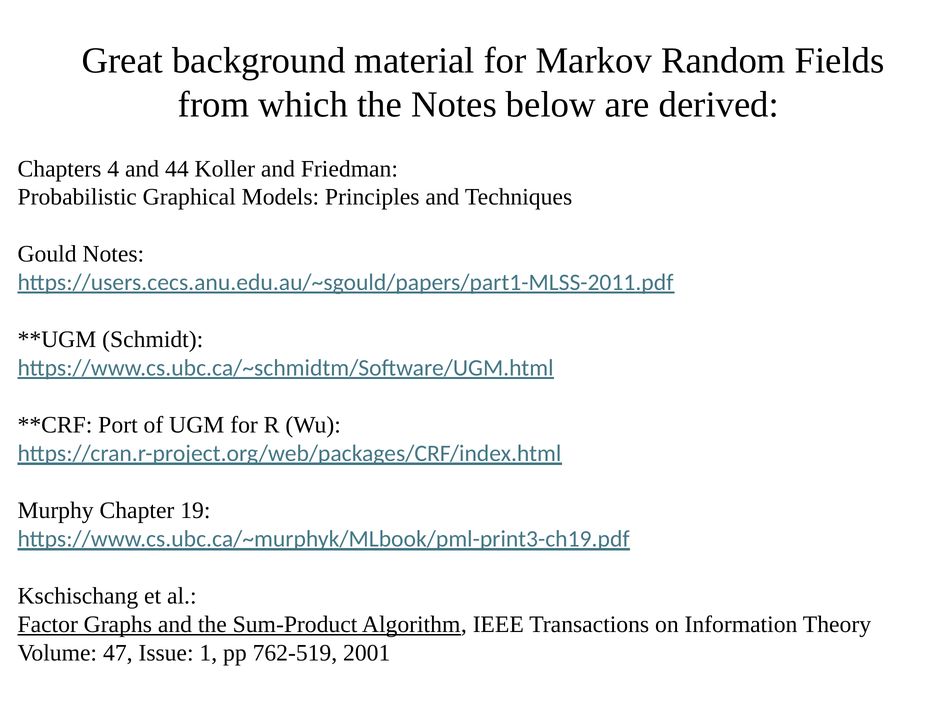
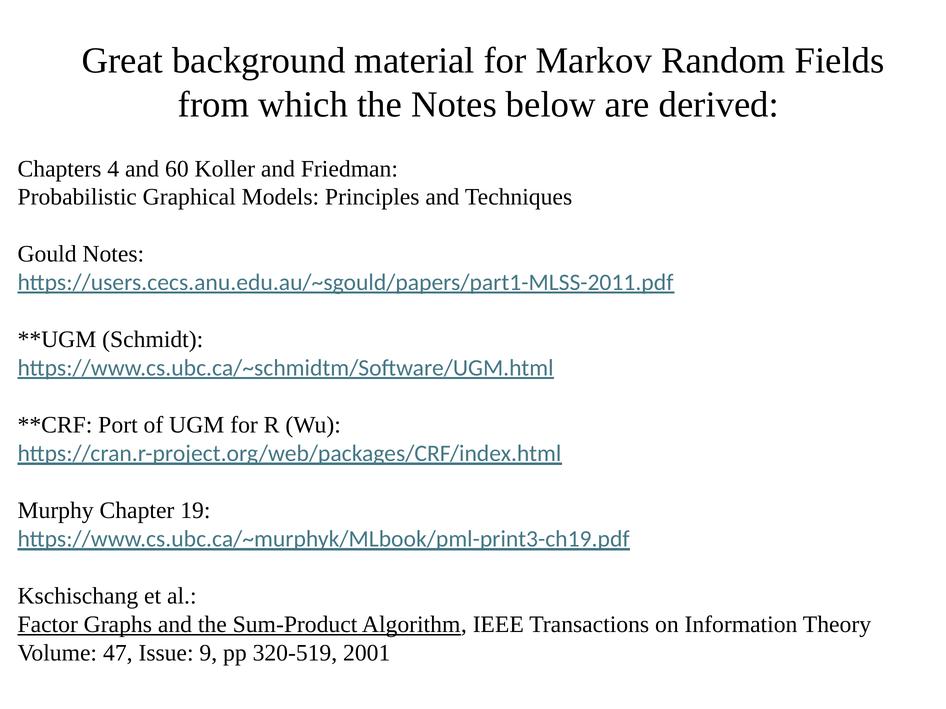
44: 44 -> 60
1: 1 -> 9
762-519: 762-519 -> 320-519
